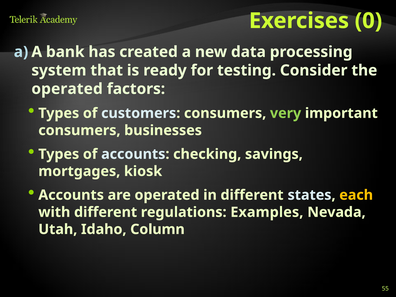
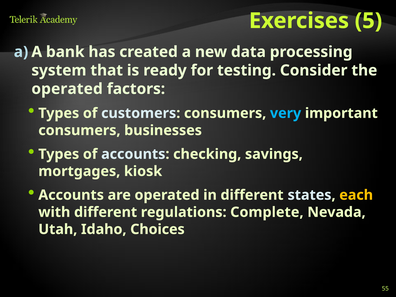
0: 0 -> 5
very colour: light green -> light blue
Examples: Examples -> Complete
Column: Column -> Choices
